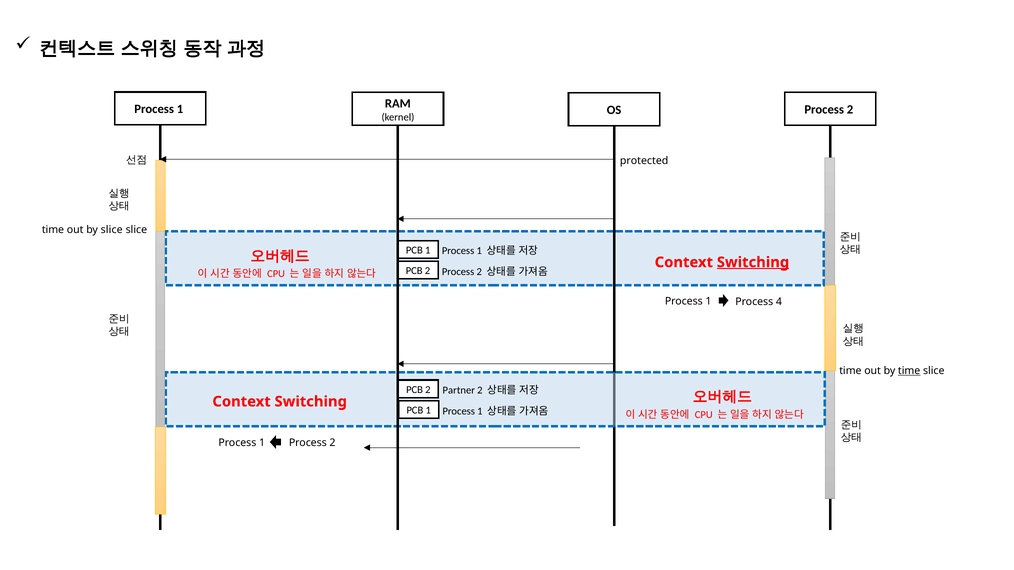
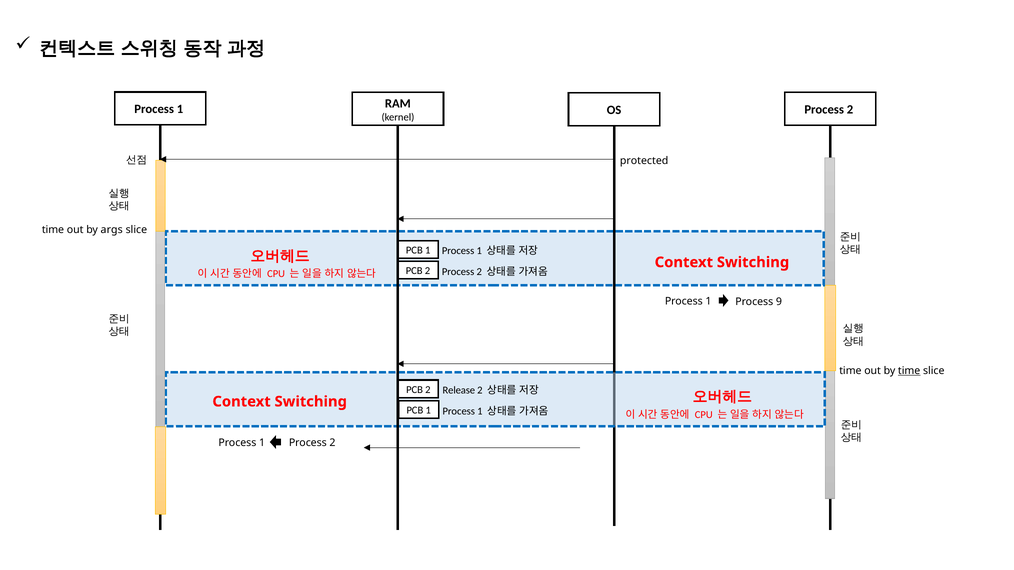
by slice: slice -> args
Switching at (753, 262) underline: present -> none
4: 4 -> 9
Partner: Partner -> Release
